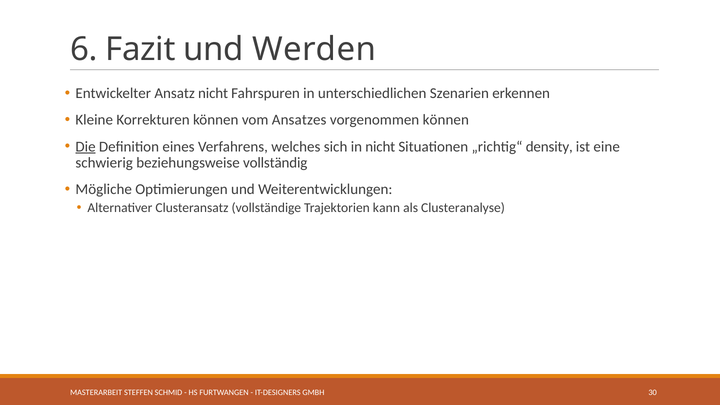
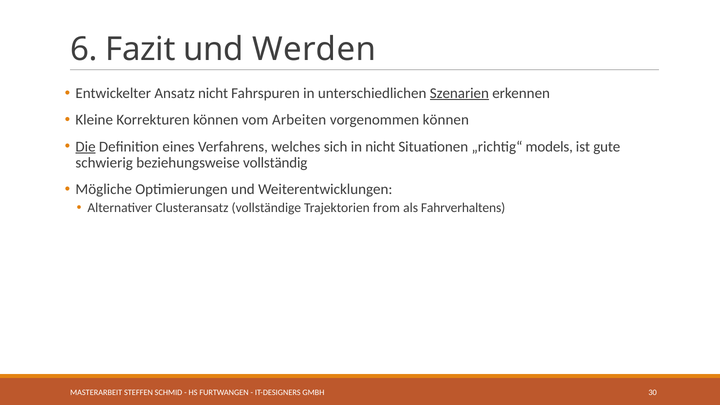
Szenarien underline: none -> present
Ansatzes: Ansatzes -> Arbeiten
density: density -> models
eine: eine -> gute
kann: kann -> from
Clusteranalyse: Clusteranalyse -> Fahrverhaltens
